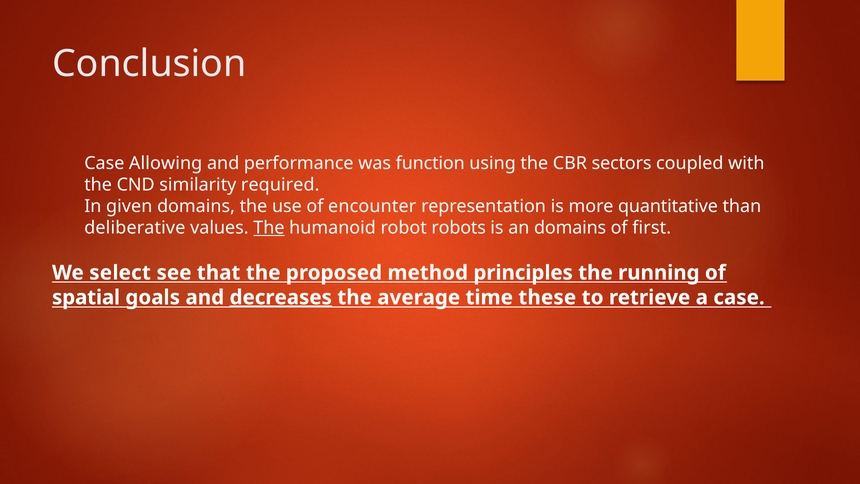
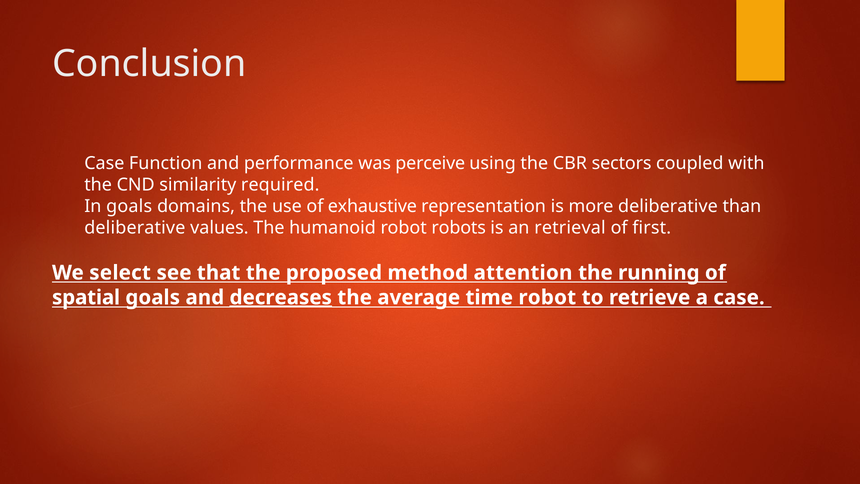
Allowing: Allowing -> Function
function: function -> perceive
given at (129, 206): given -> goals
encounter: encounter -> exhaustive
more quantitative: quantitative -> deliberative
The at (269, 228) underline: present -> none
an domains: domains -> retrieval
principles: principles -> attention
time these: these -> robot
